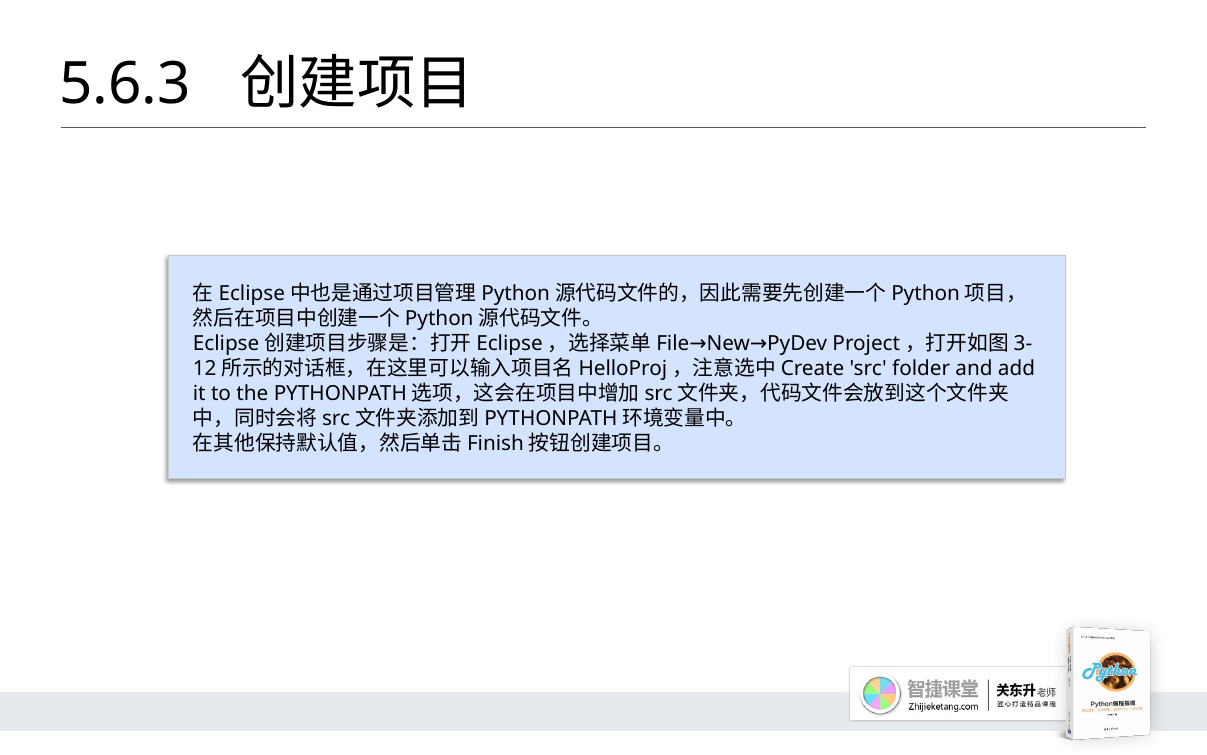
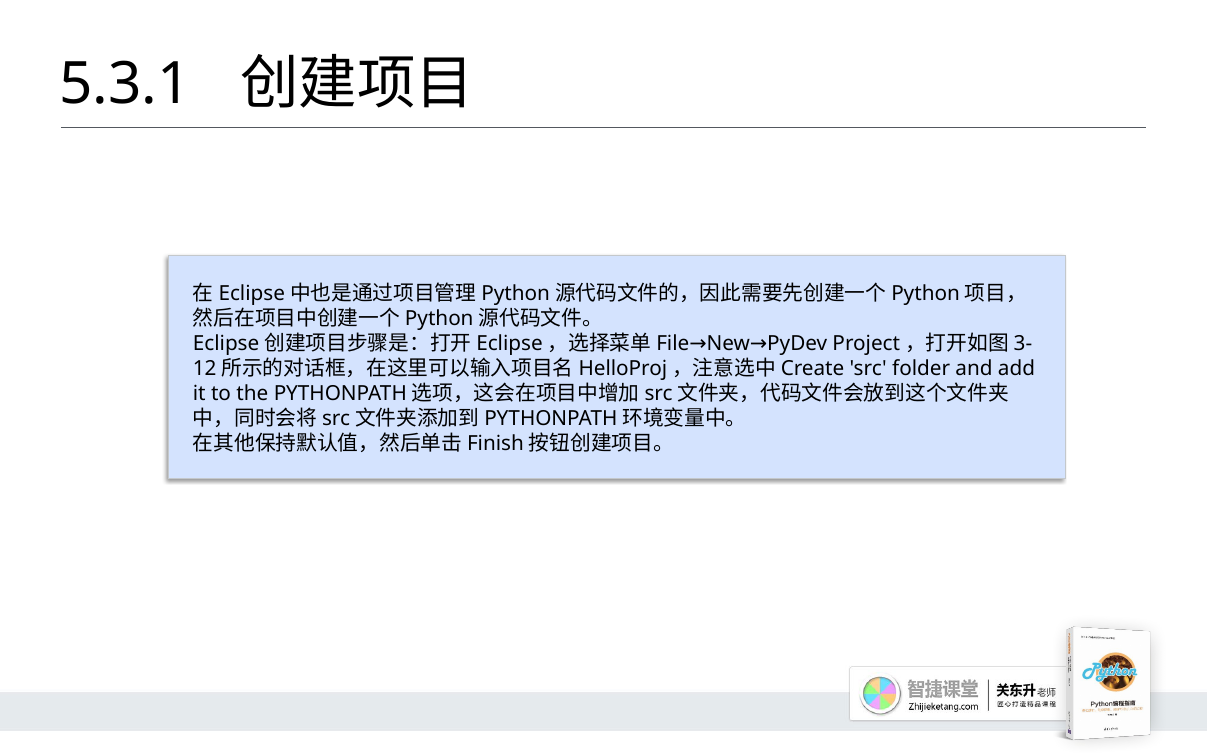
5.6.3: 5.6.3 -> 5.3.1
